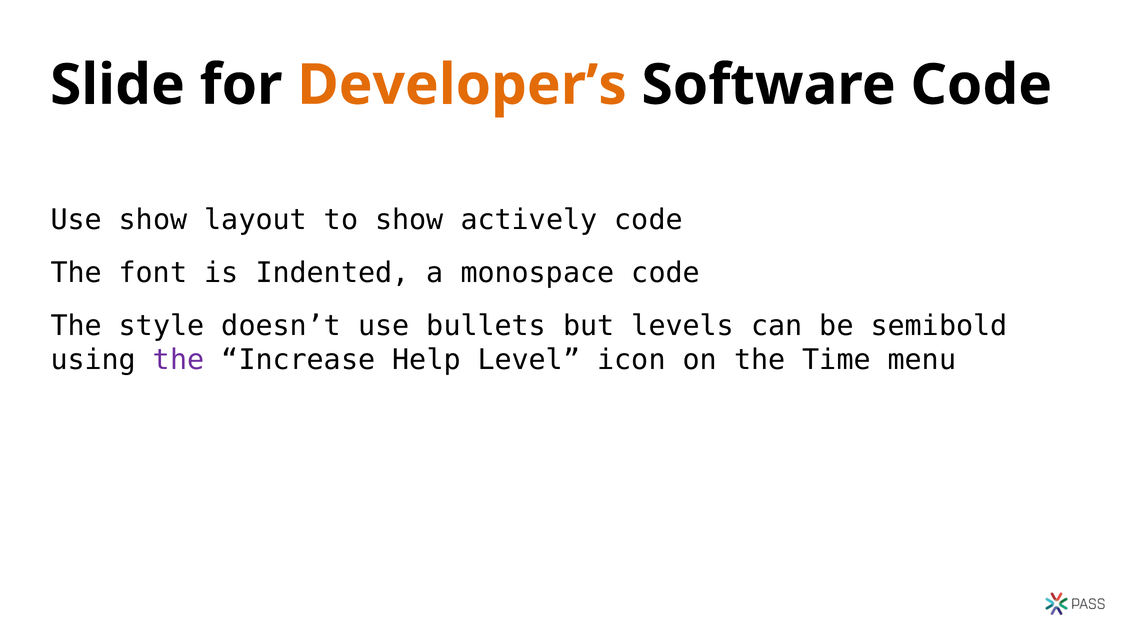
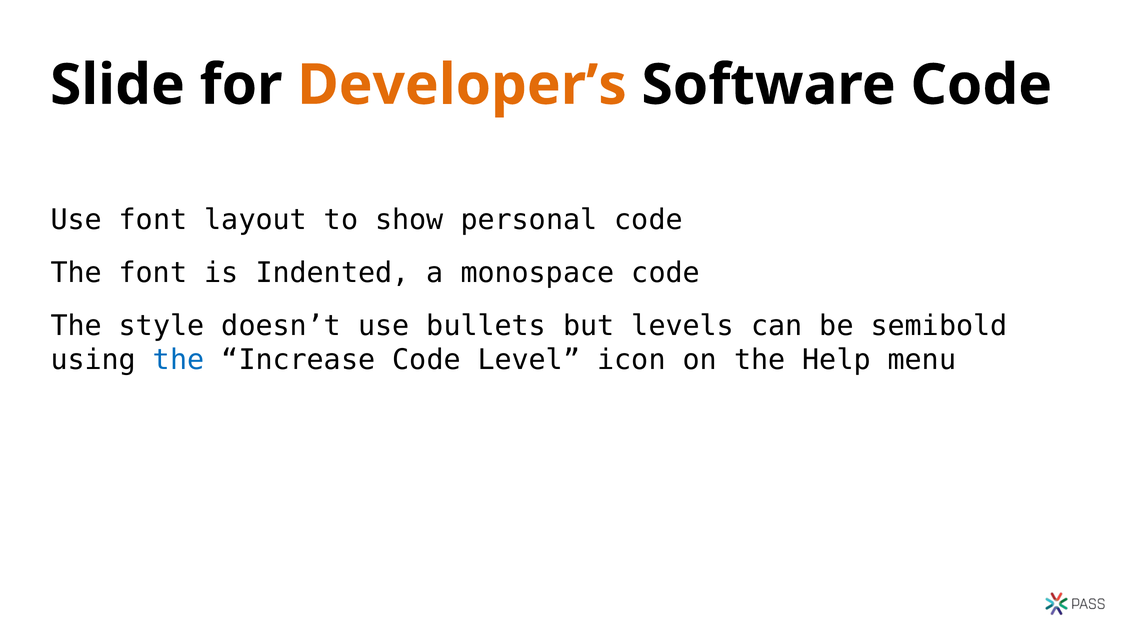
Use show: show -> font
actively: actively -> personal
the at (179, 360) colour: purple -> blue
Increase Help: Help -> Code
Time: Time -> Help
